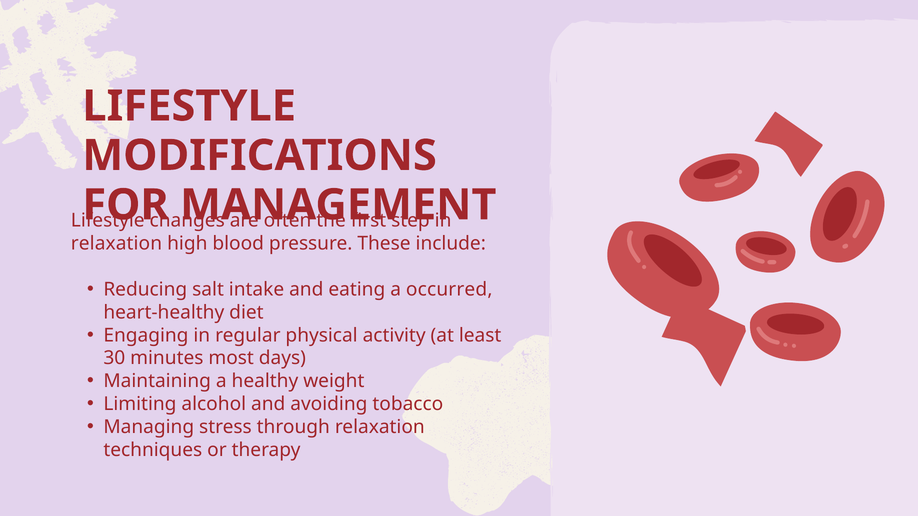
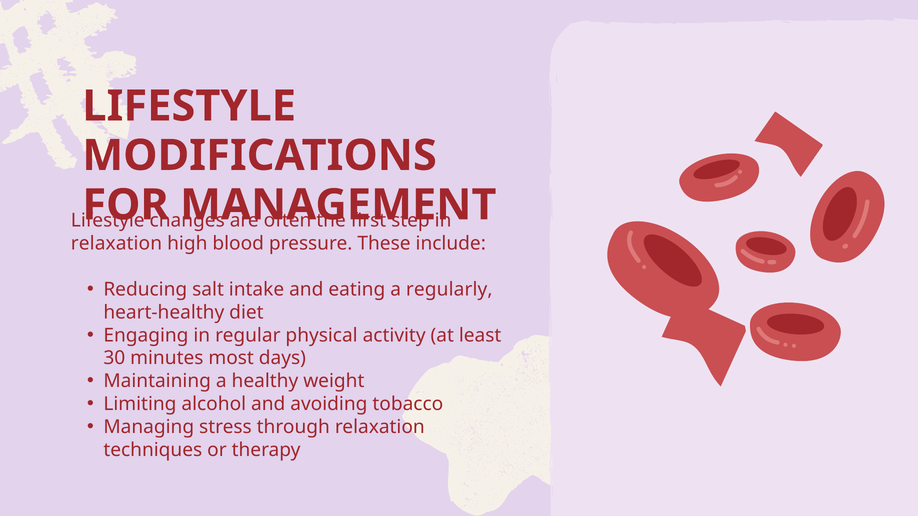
occurred: occurred -> regularly
